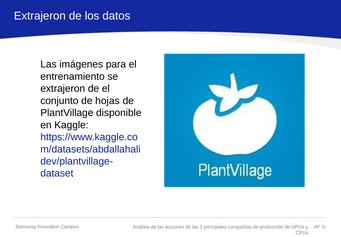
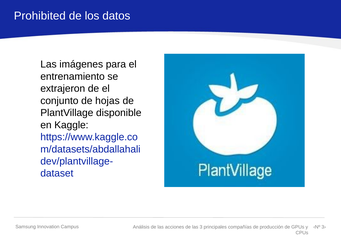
Extrajeron at (40, 16): Extrajeron -> Prohibited
